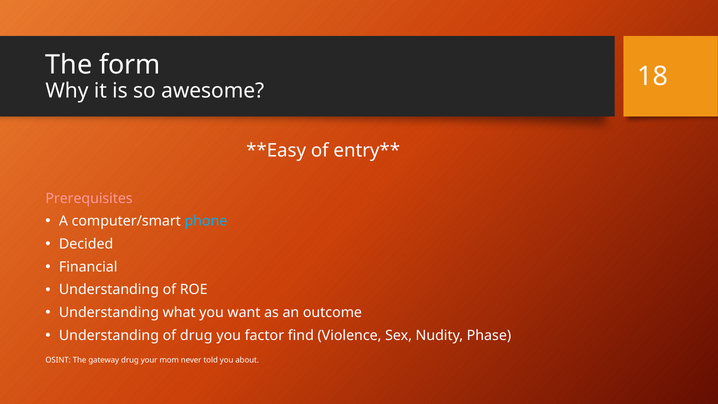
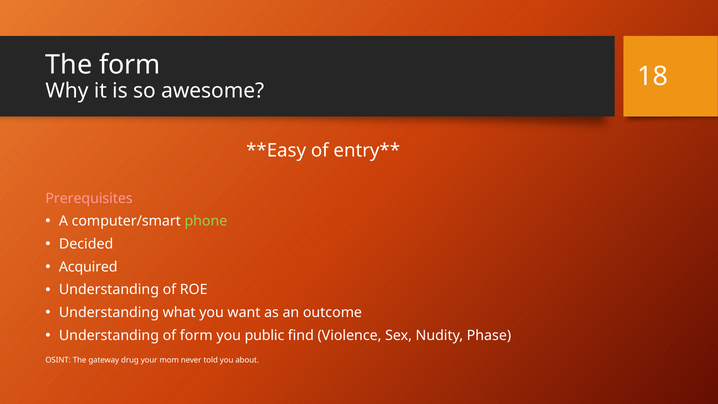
phone colour: light blue -> light green
Financial: Financial -> Acquired
of drug: drug -> form
factor: factor -> public
